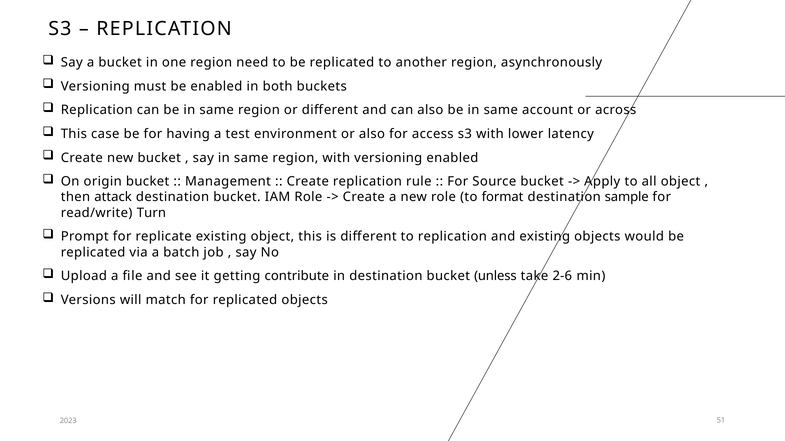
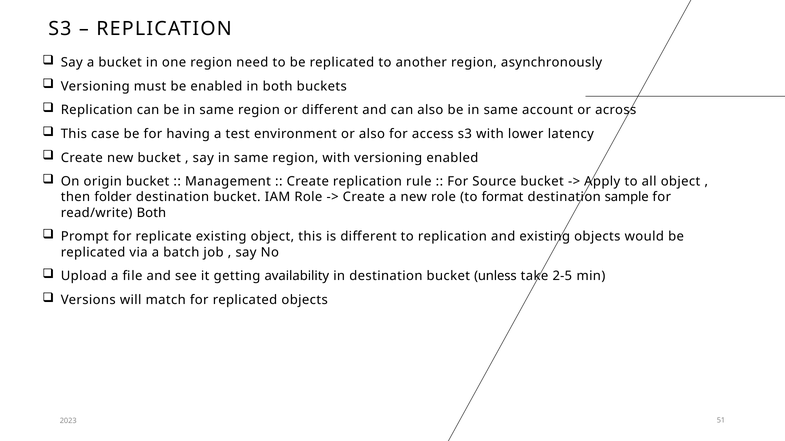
attack: attack -> folder
read/write Turn: Turn -> Both
contribute: contribute -> availability
2-6: 2-6 -> 2-5
